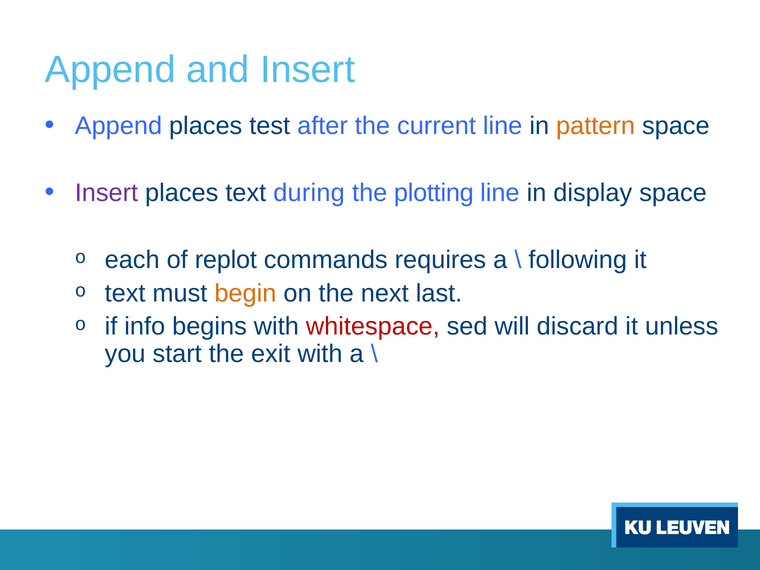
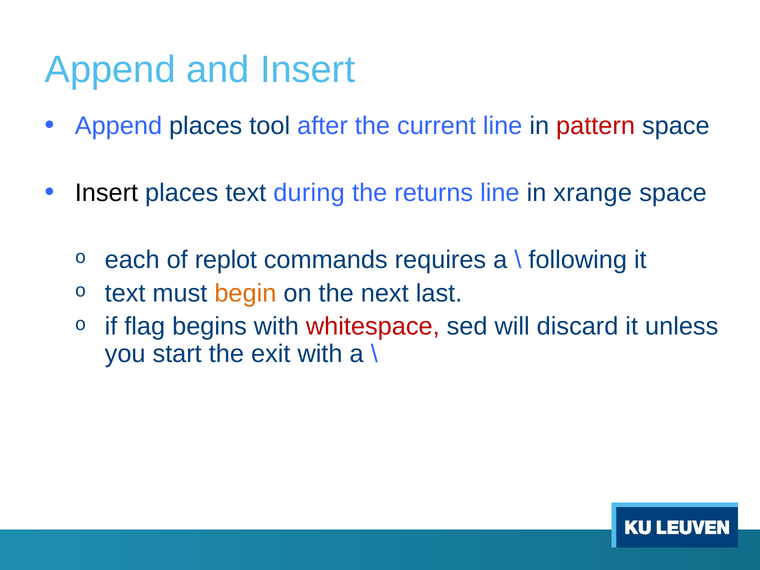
test: test -> tool
pattern colour: orange -> red
Insert at (106, 193) colour: purple -> black
plotting: plotting -> returns
display: display -> xrange
info: info -> flag
